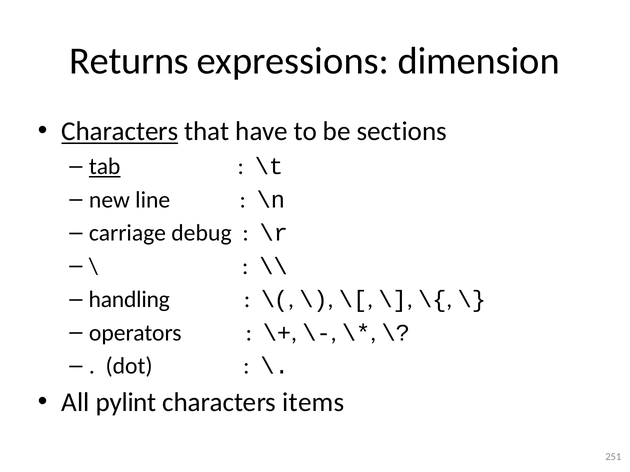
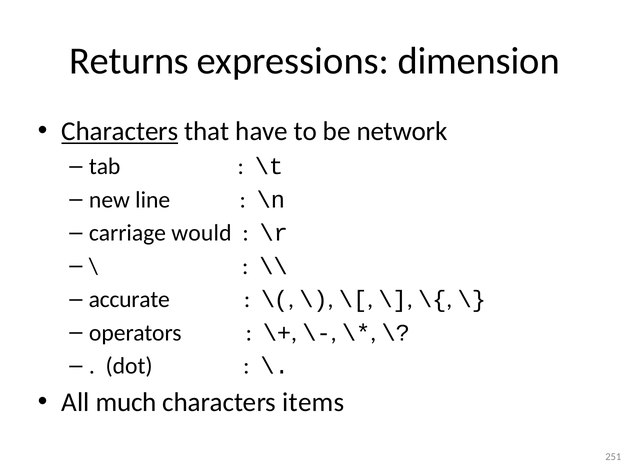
sections: sections -> network
tab underline: present -> none
debug: debug -> would
handling: handling -> accurate
pylint: pylint -> much
